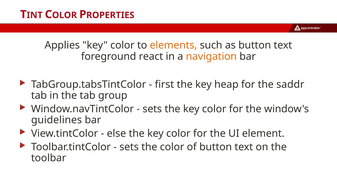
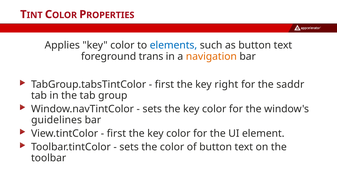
elements colour: orange -> blue
react: react -> trans
heap: heap -> right
else at (116, 134): else -> first
